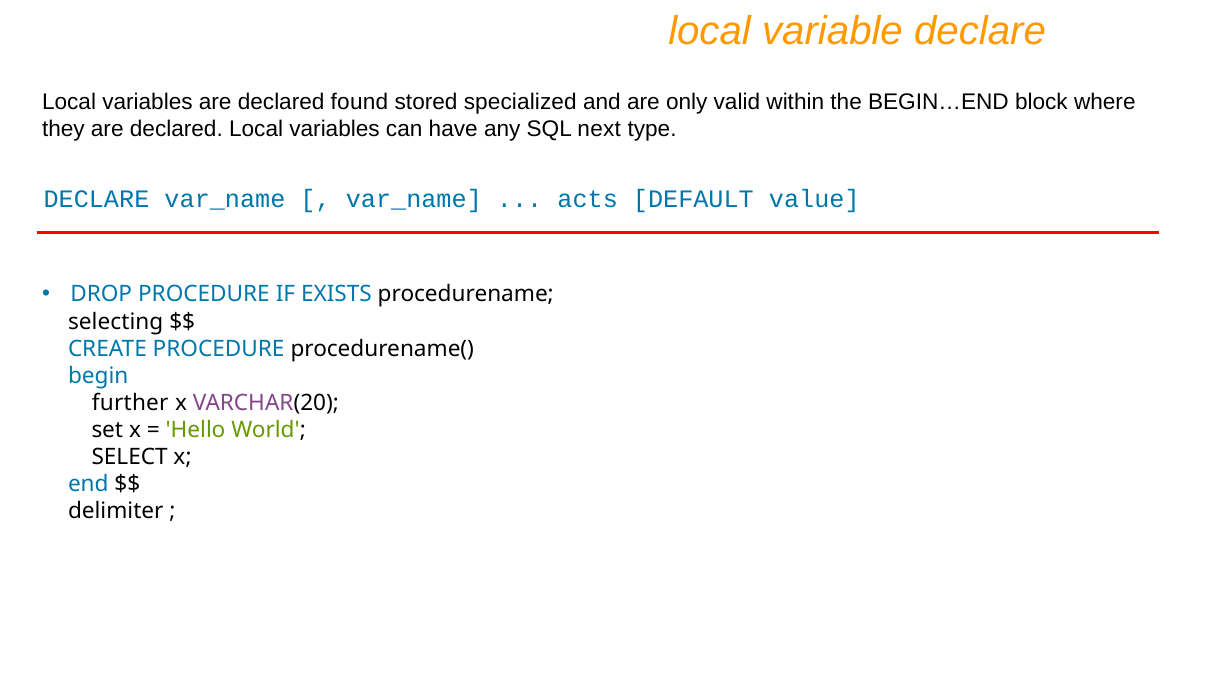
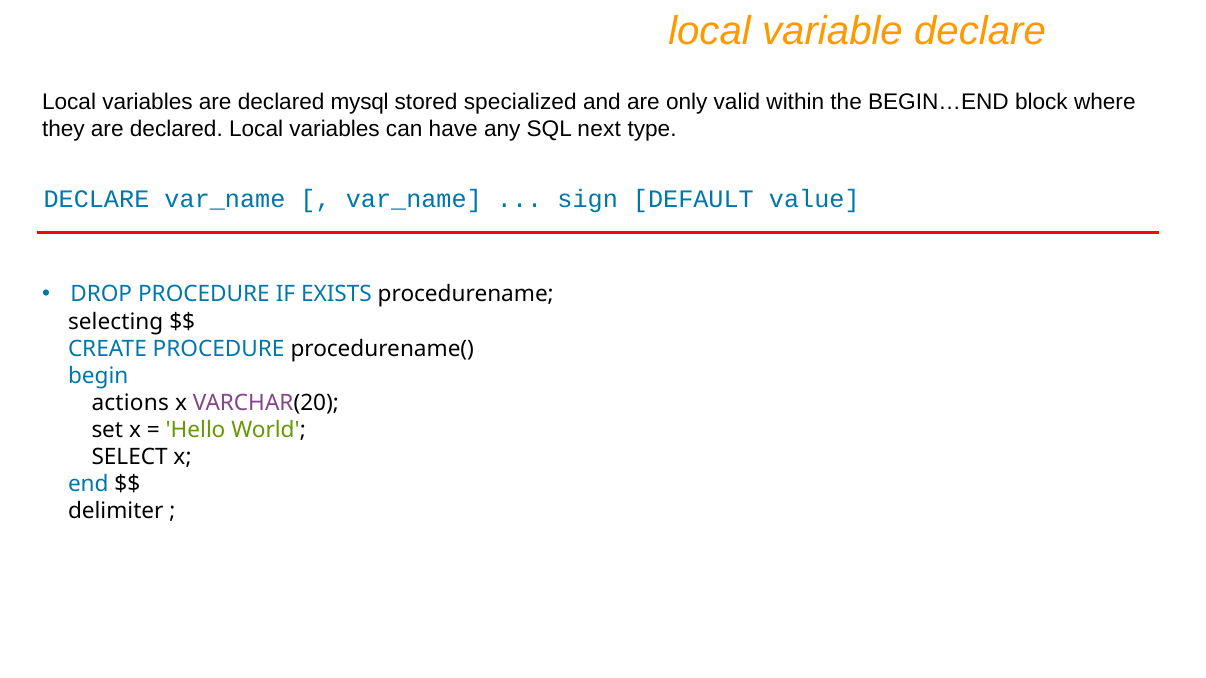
found: found -> mysql
acts: acts -> sign
further: further -> actions
